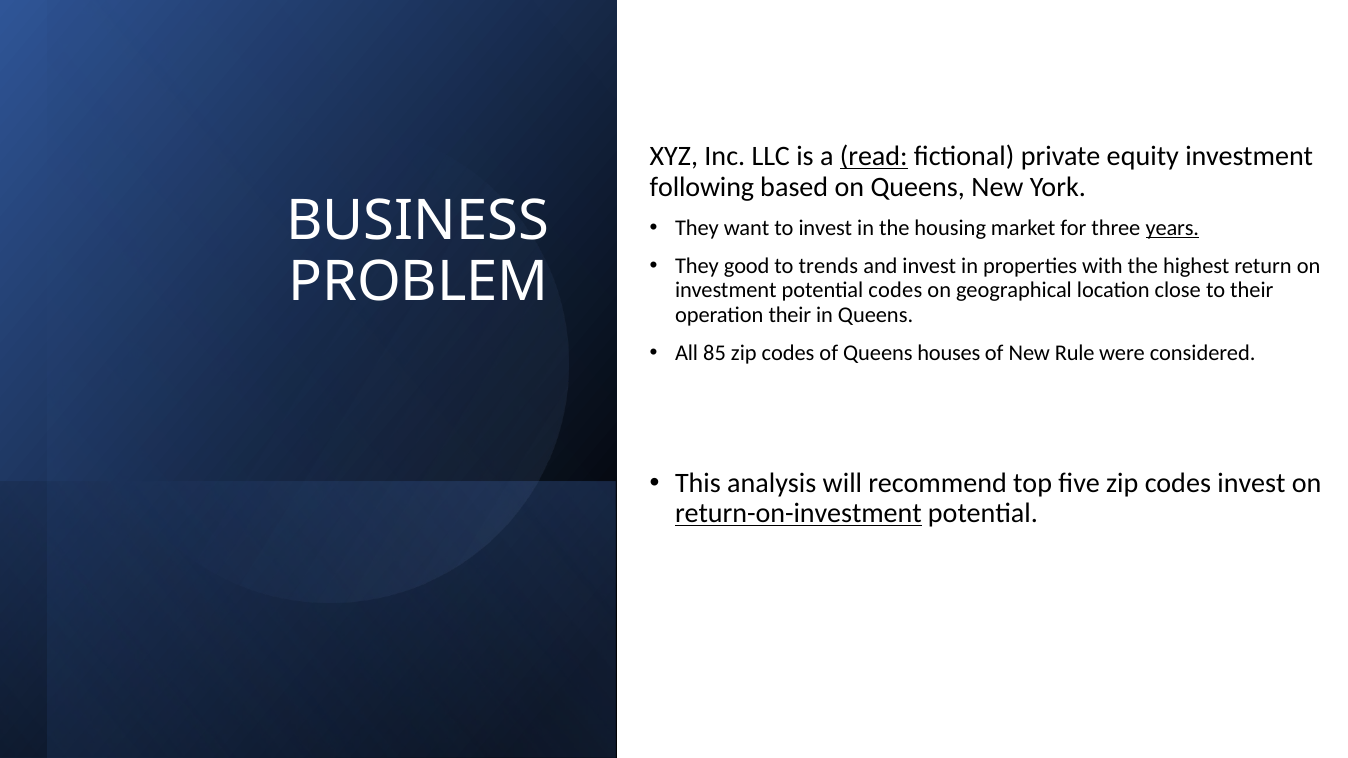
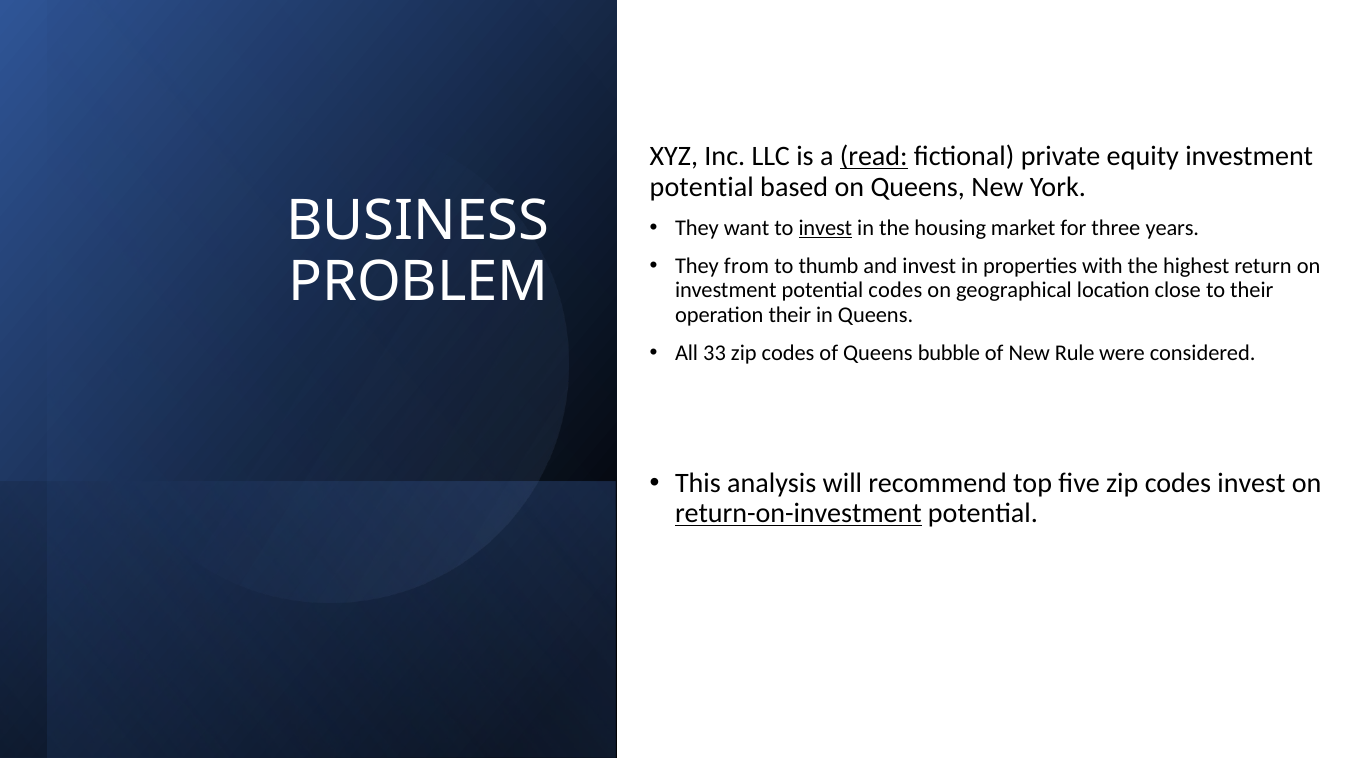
following at (702, 187): following -> potential
invest at (825, 228) underline: none -> present
years underline: present -> none
good: good -> from
trends: trends -> thumb
85: 85 -> 33
houses: houses -> bubble
